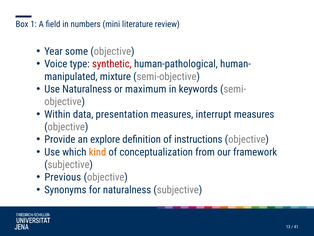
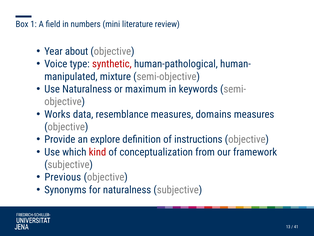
some: some -> about
Within: Within -> Works
presentation: presentation -> resemblance
interrupt: interrupt -> domains
kind colour: orange -> red
